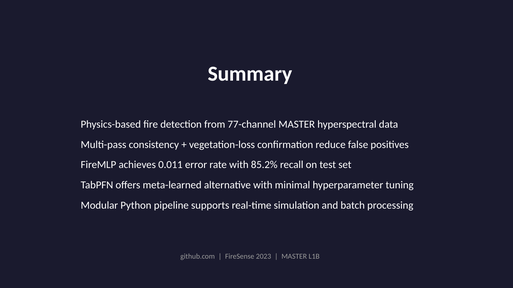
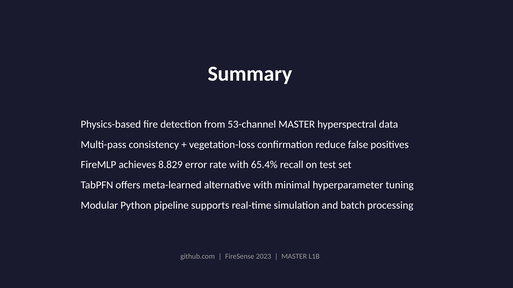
77-channel: 77-channel -> 53-channel
0.011: 0.011 -> 8.829
85.2%: 85.2% -> 65.4%
